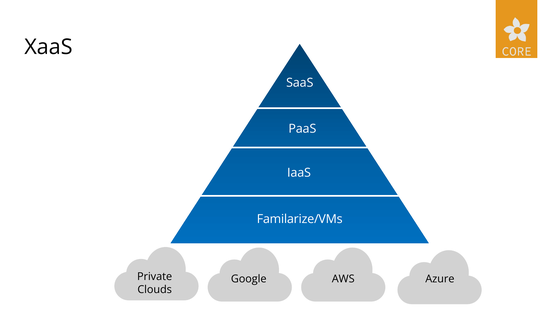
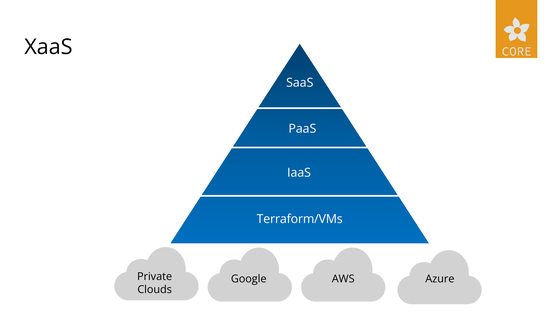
Familarize/VMs: Familarize/VMs -> Terraform/VMs
